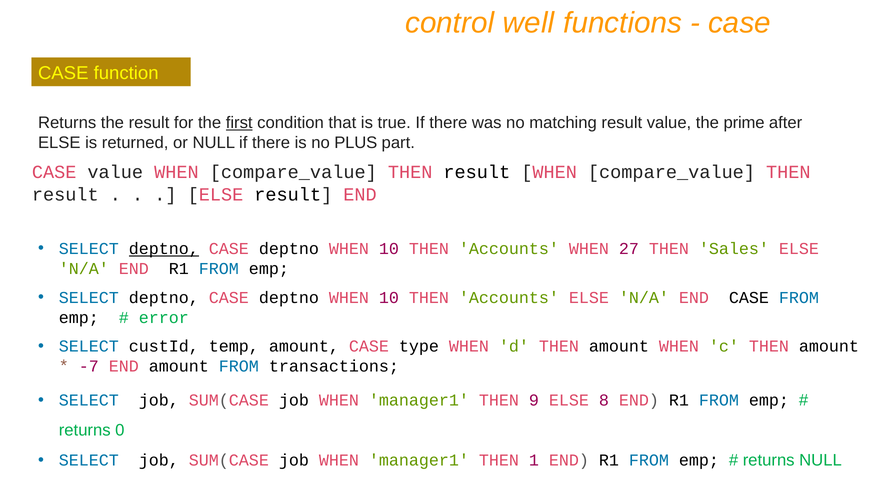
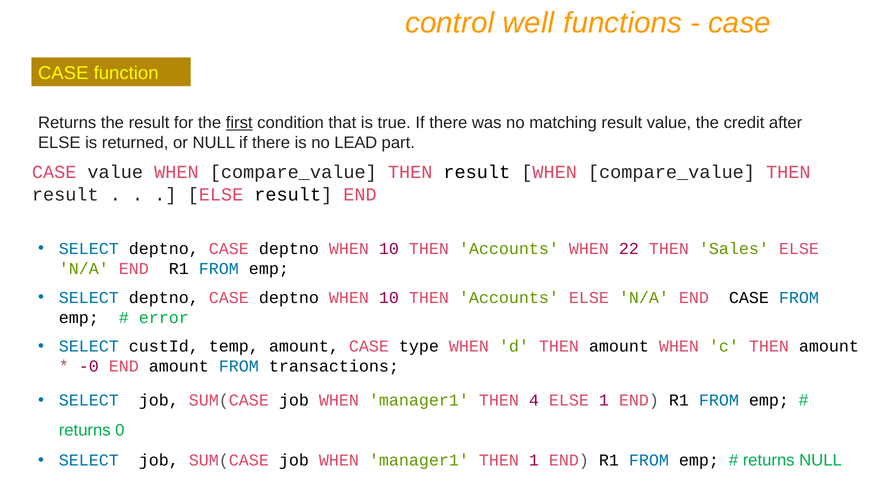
prime: prime -> credit
PLUS: PLUS -> LEAD
deptno at (164, 249) underline: present -> none
27: 27 -> 22
-7: -7 -> -0
9: 9 -> 4
ELSE 8: 8 -> 1
